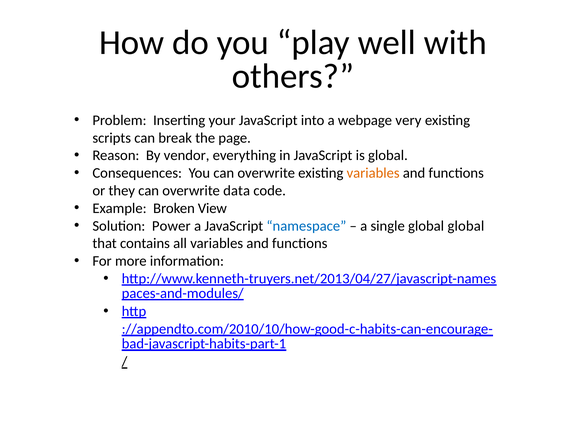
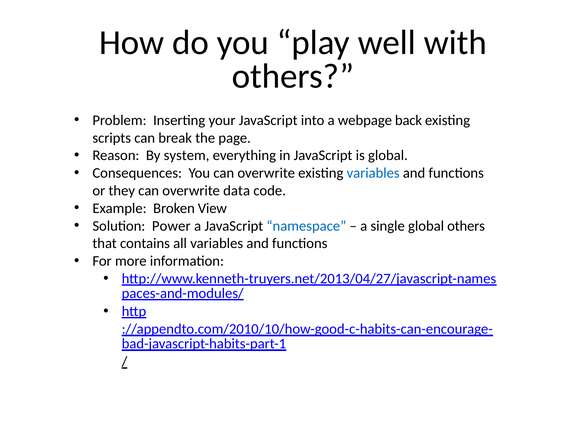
very: very -> back
vendor: vendor -> system
variables at (373, 173) colour: orange -> blue
global global: global -> others
